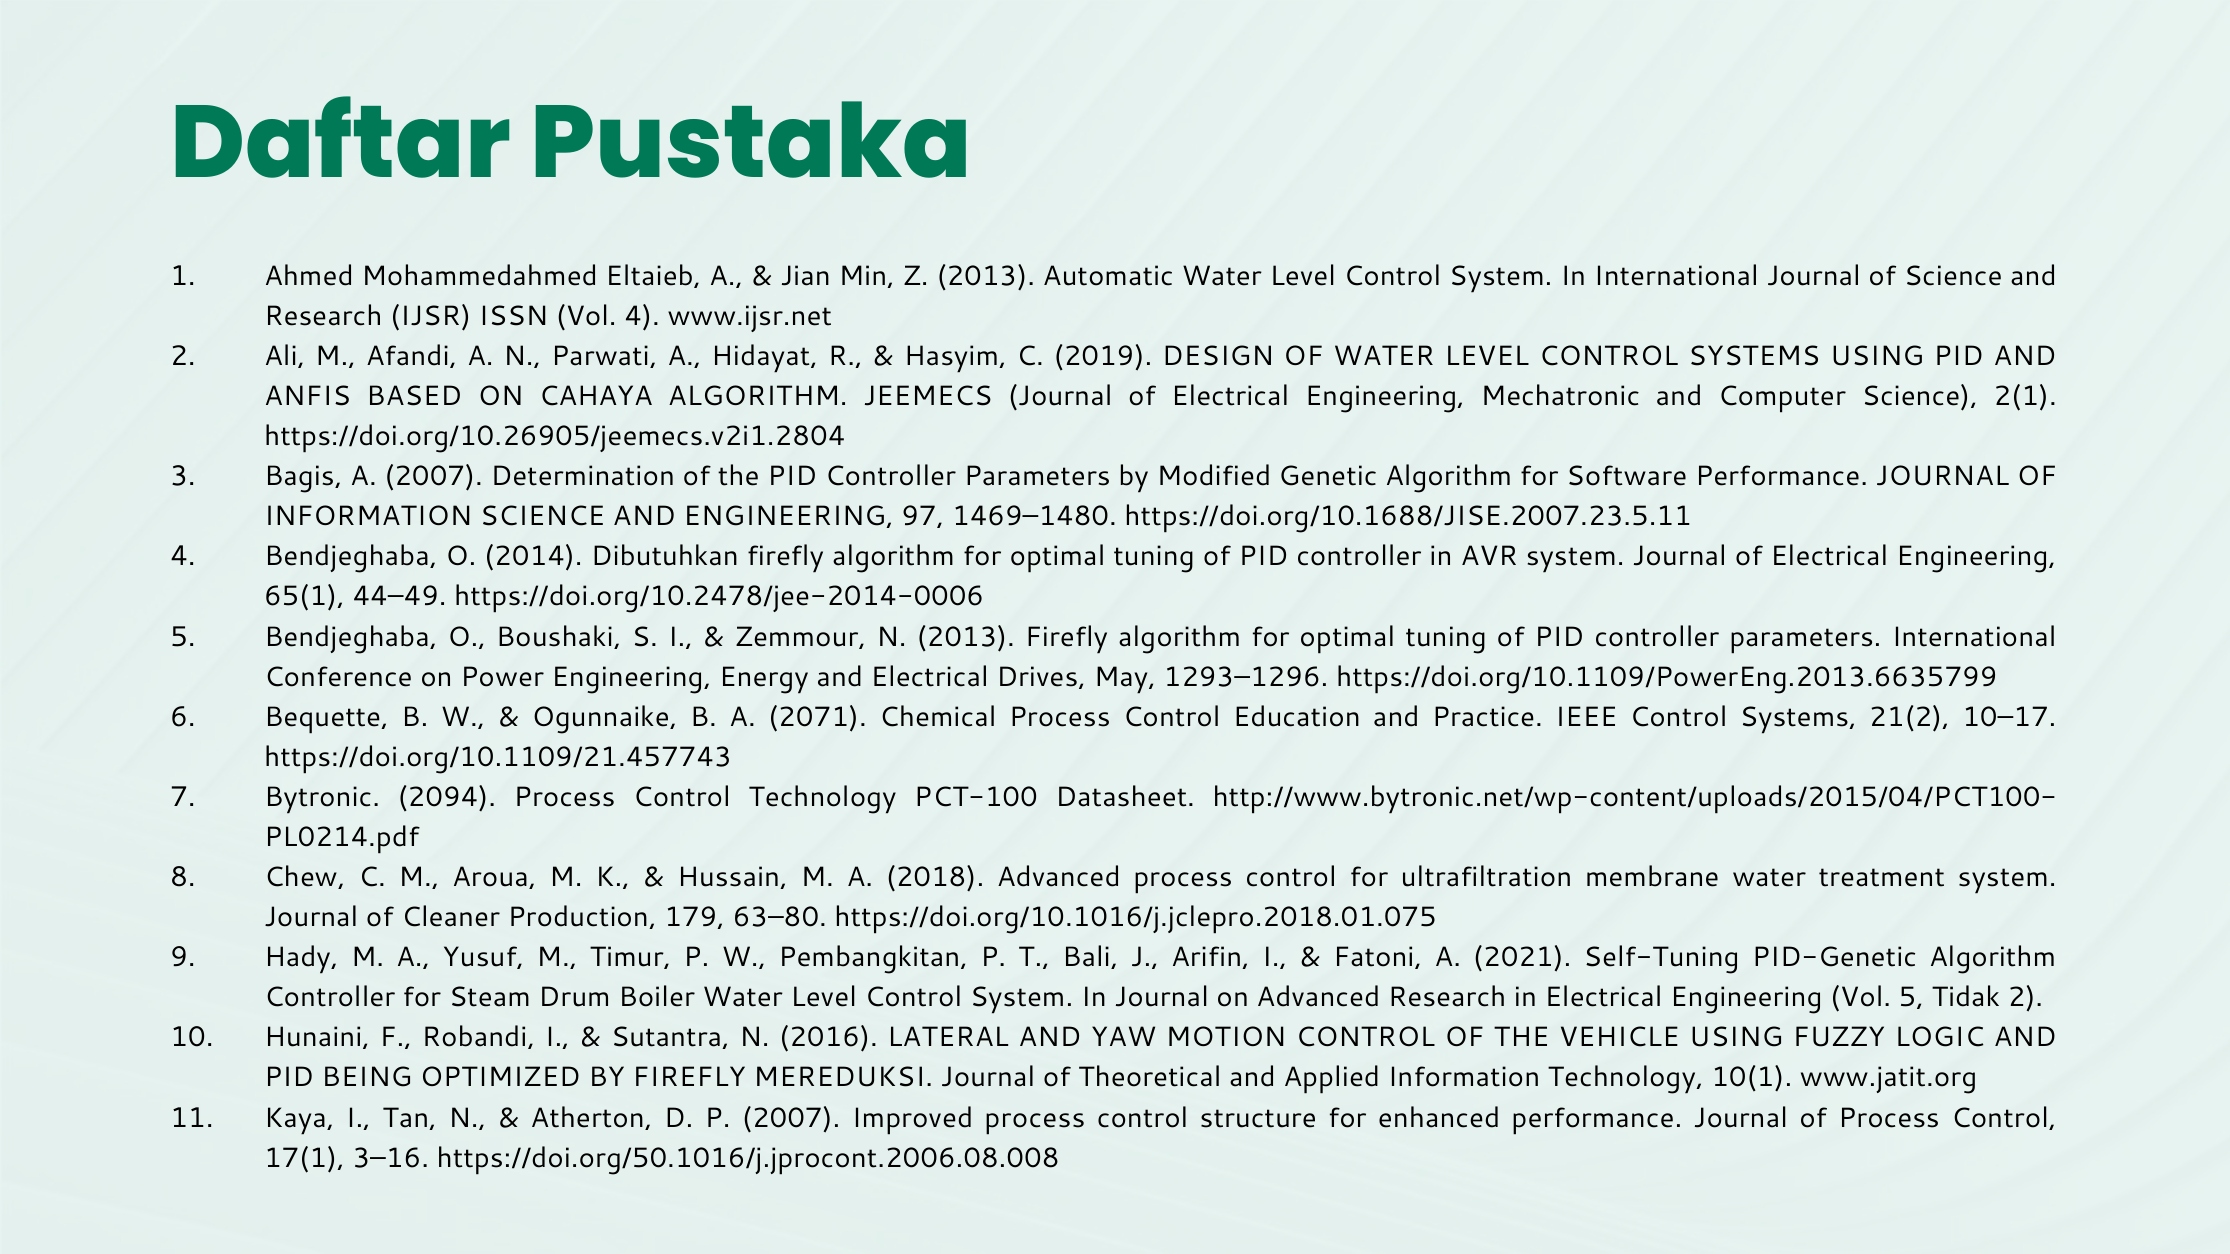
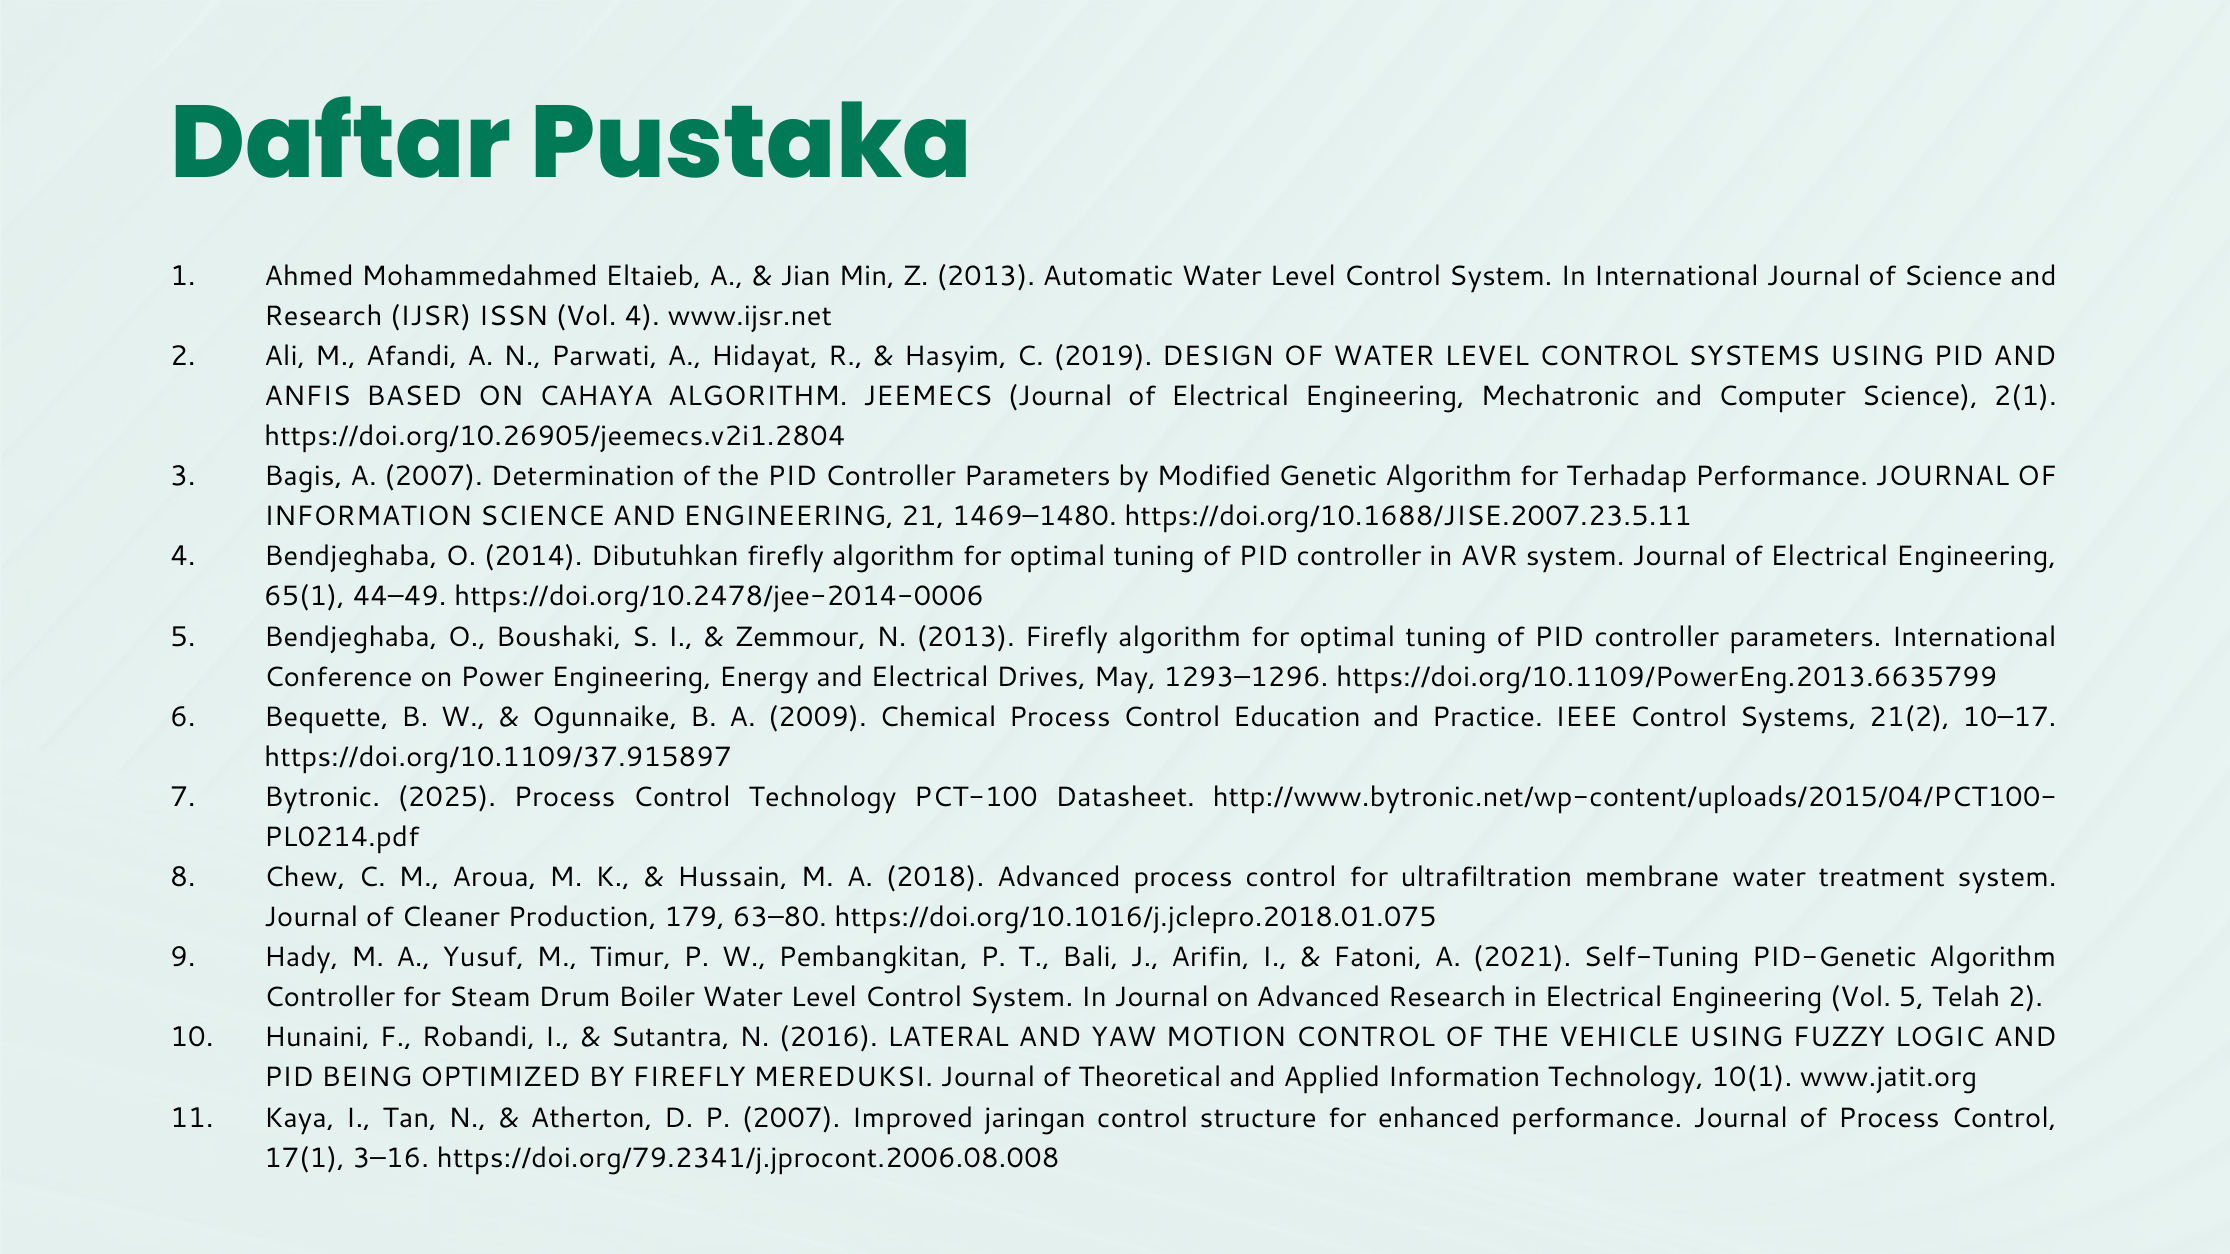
Software: Software -> Terhadap
97: 97 -> 21
2071: 2071 -> 2009
https://doi.org/10.1109/21.457743: https://doi.org/10.1109/21.457743 -> https://doi.org/10.1109/37.915897
2094: 2094 -> 2025
Tidak: Tidak -> Telah
Improved process: process -> jaringan
https://doi.org/50.1016/j.jprocont.2006.08.008: https://doi.org/50.1016/j.jprocont.2006.08.008 -> https://doi.org/79.2341/j.jprocont.2006.08.008
